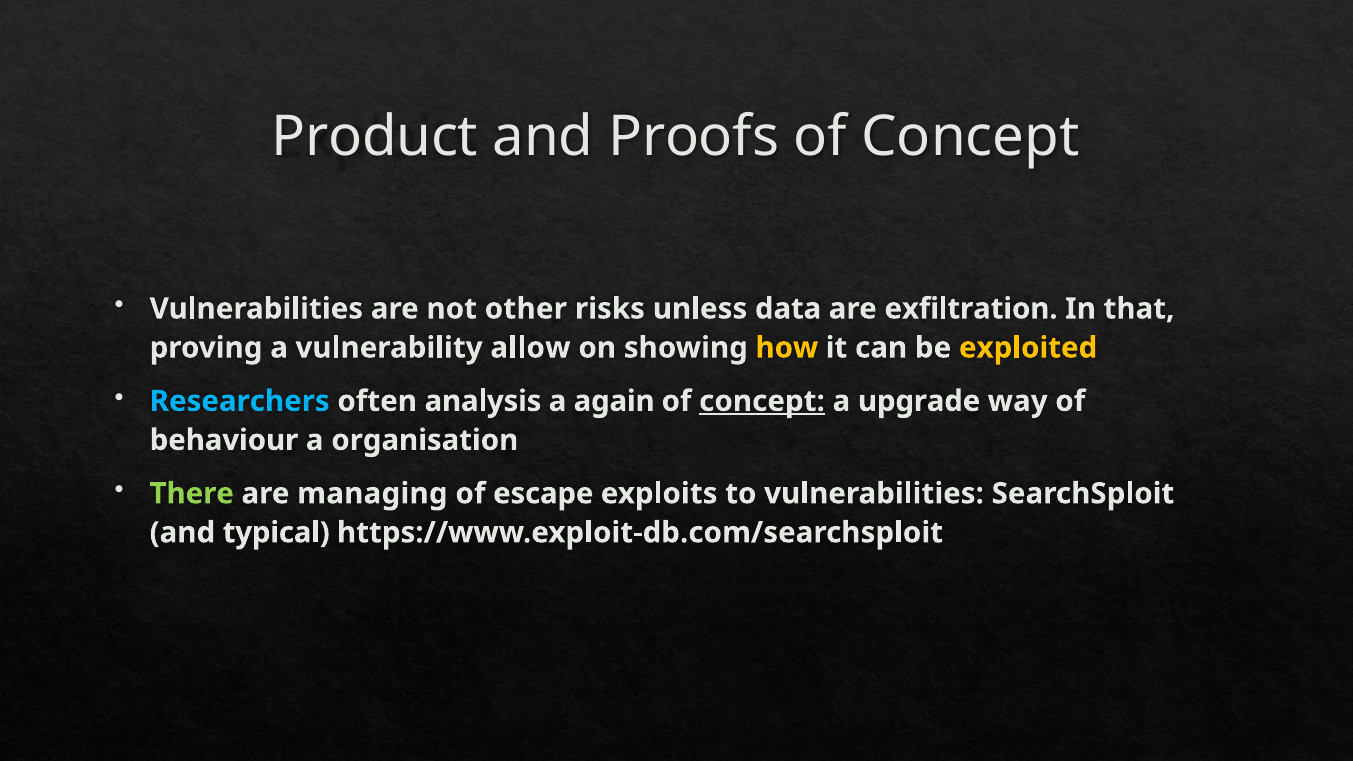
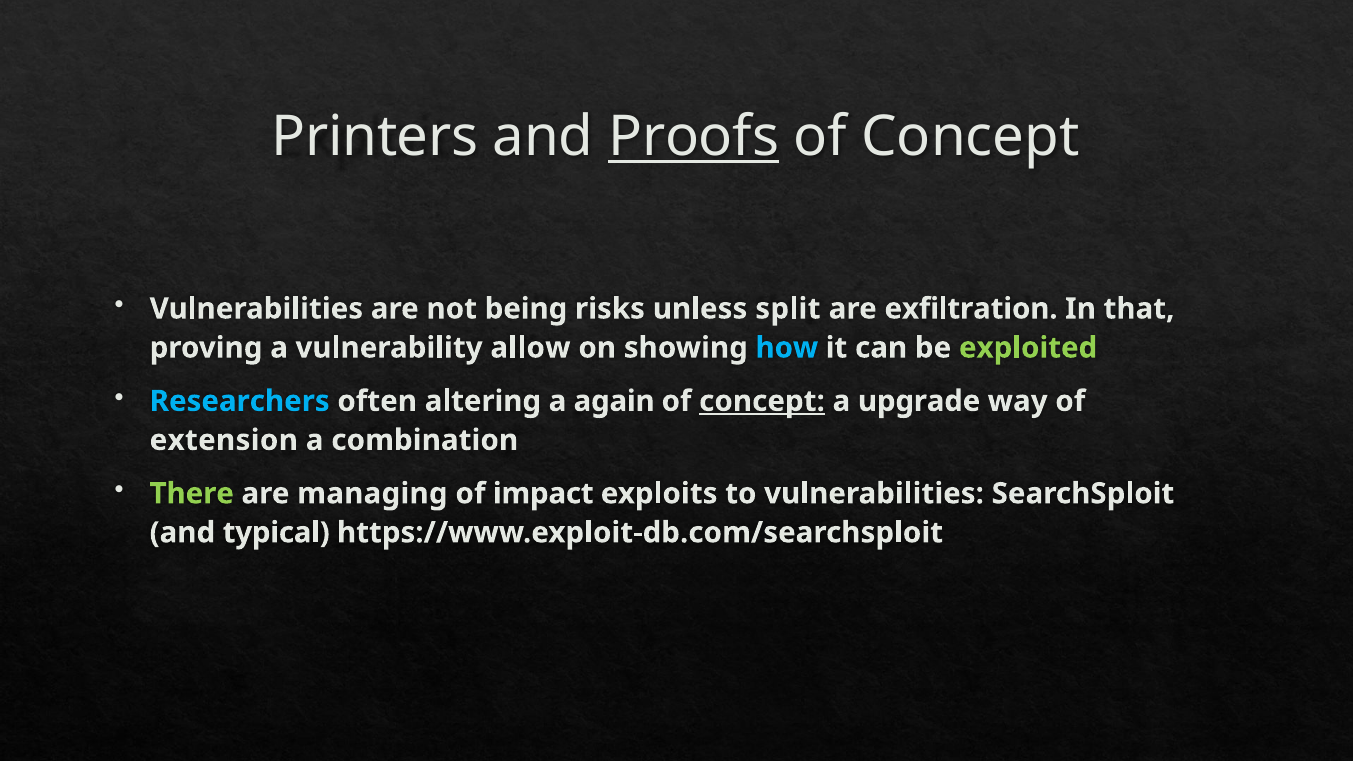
Product: Product -> Printers
Proofs underline: none -> present
other: other -> being
data: data -> split
how colour: yellow -> light blue
exploited colour: yellow -> light green
analysis: analysis -> altering
behaviour: behaviour -> extension
organisation: organisation -> combination
escape: escape -> impact
